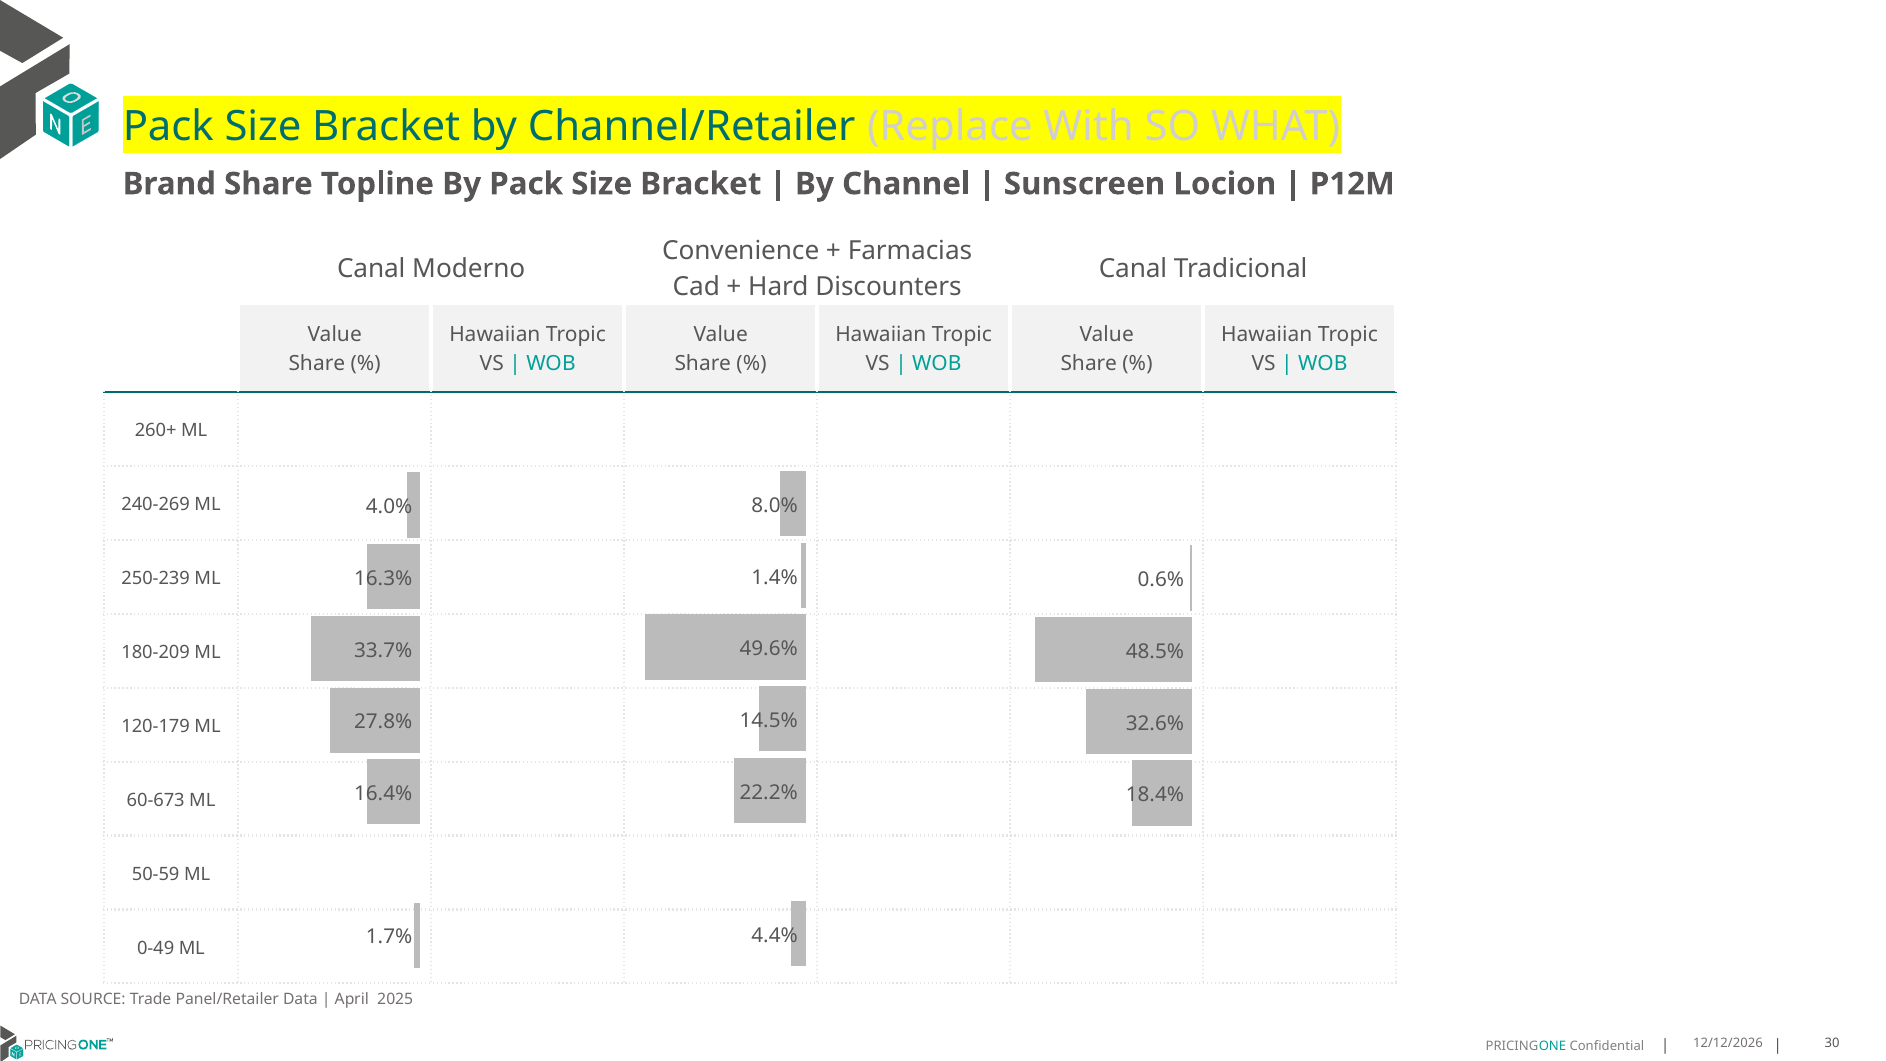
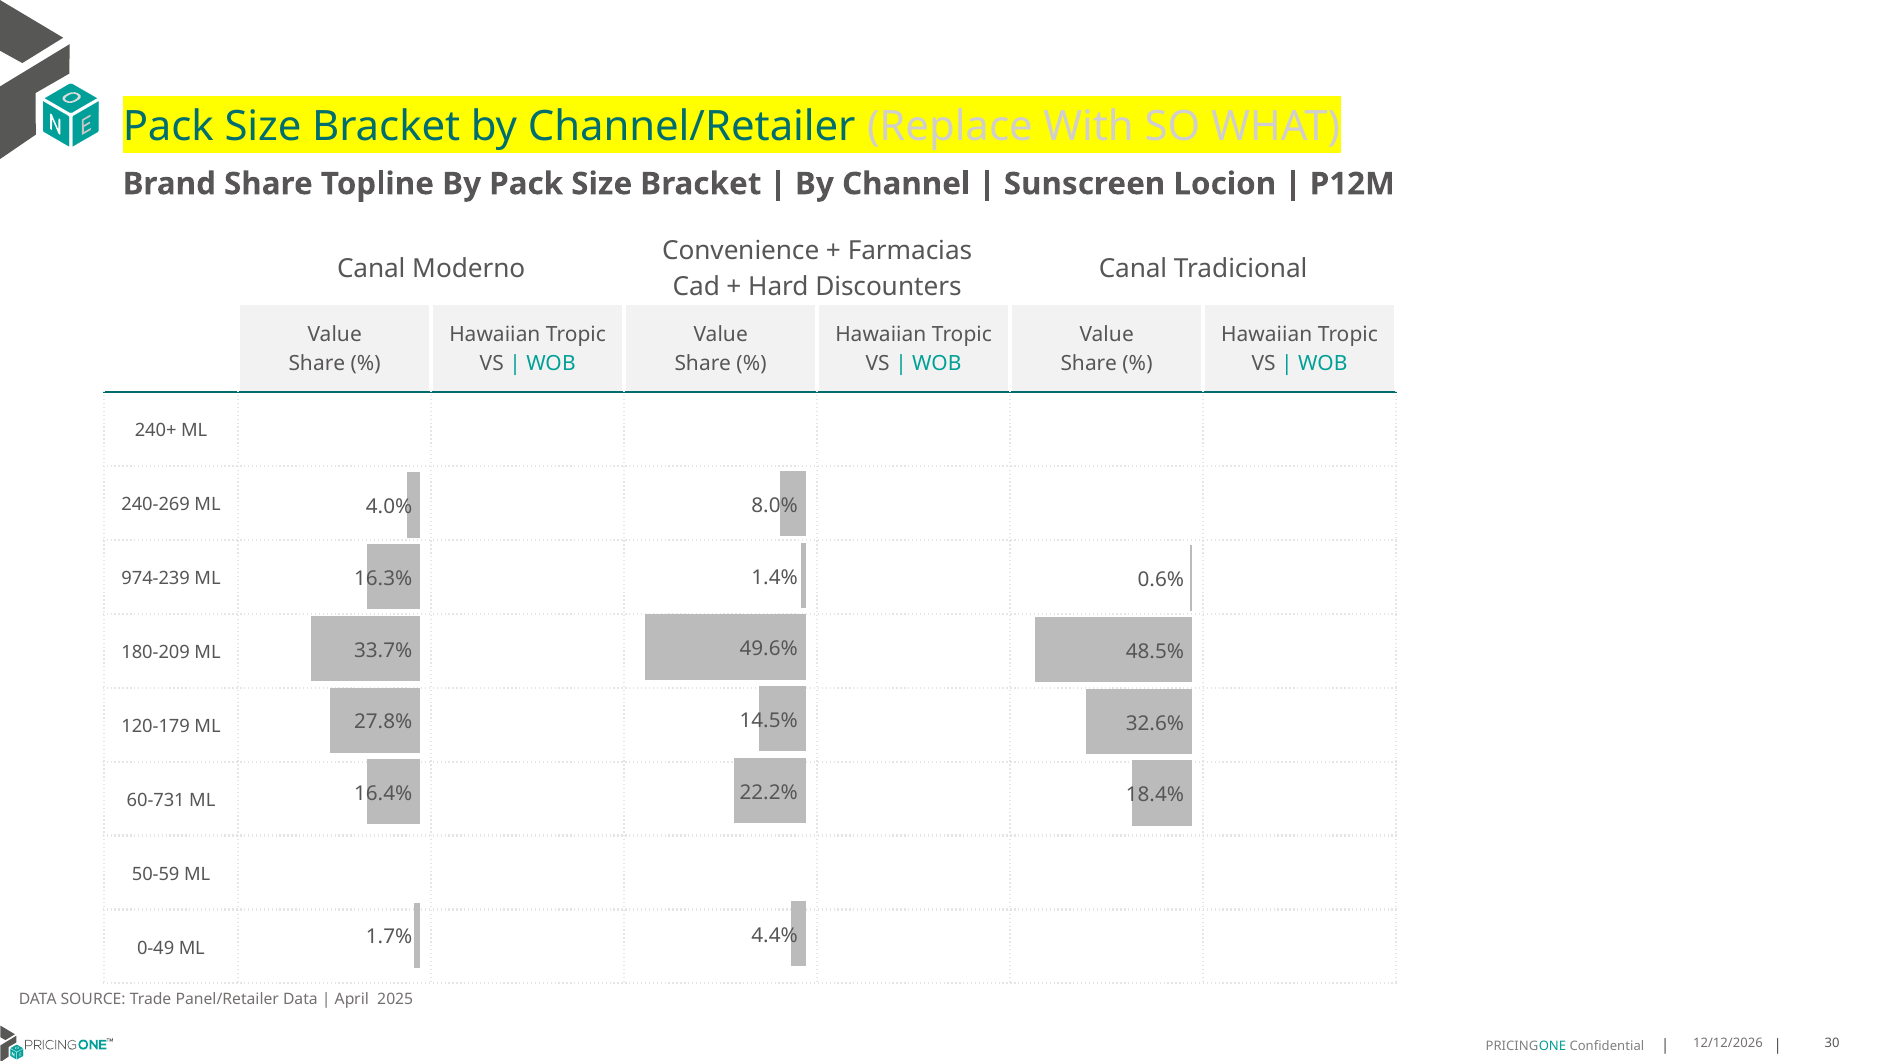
260+: 260+ -> 240+
250-239: 250-239 -> 974-239
60-673: 60-673 -> 60-731
